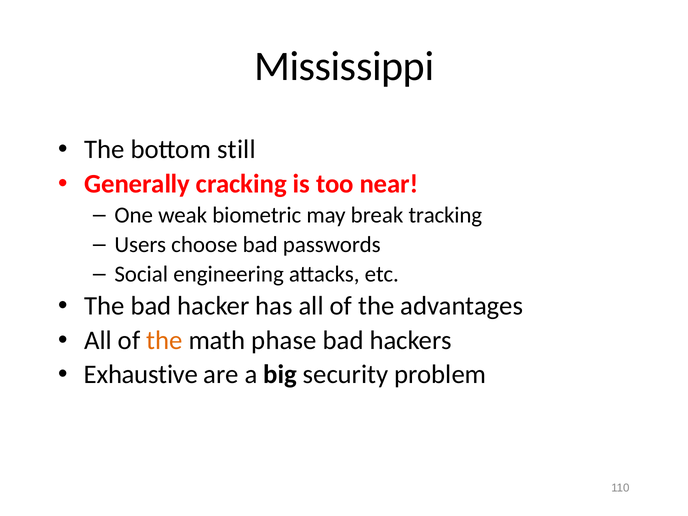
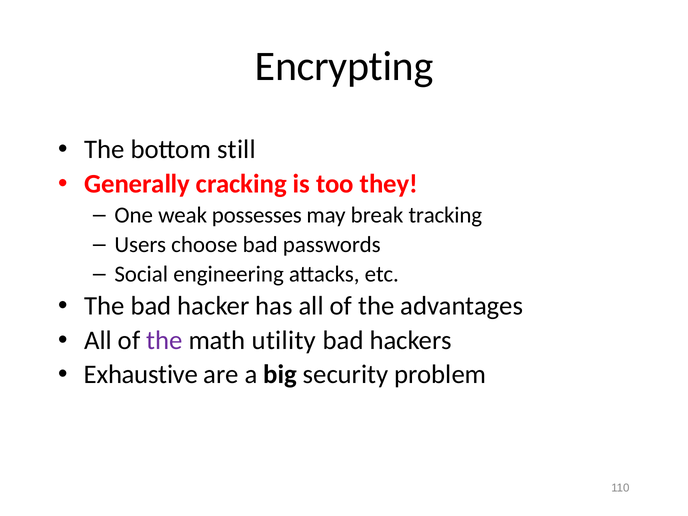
Mississippi: Mississippi -> Encrypting
near: near -> they
biometric: biometric -> possesses
the at (164, 340) colour: orange -> purple
phase: phase -> utility
